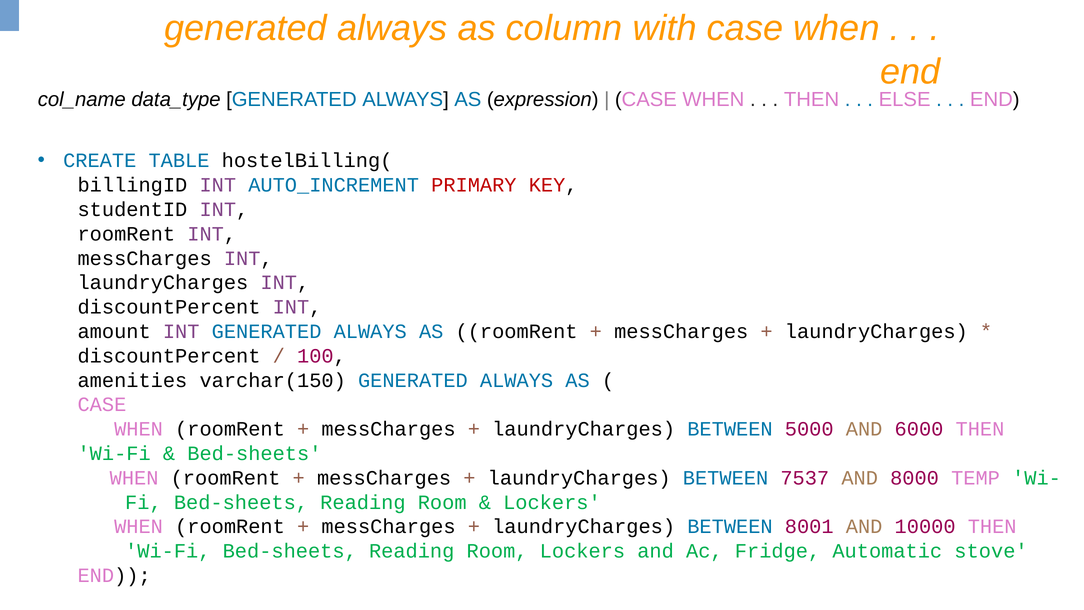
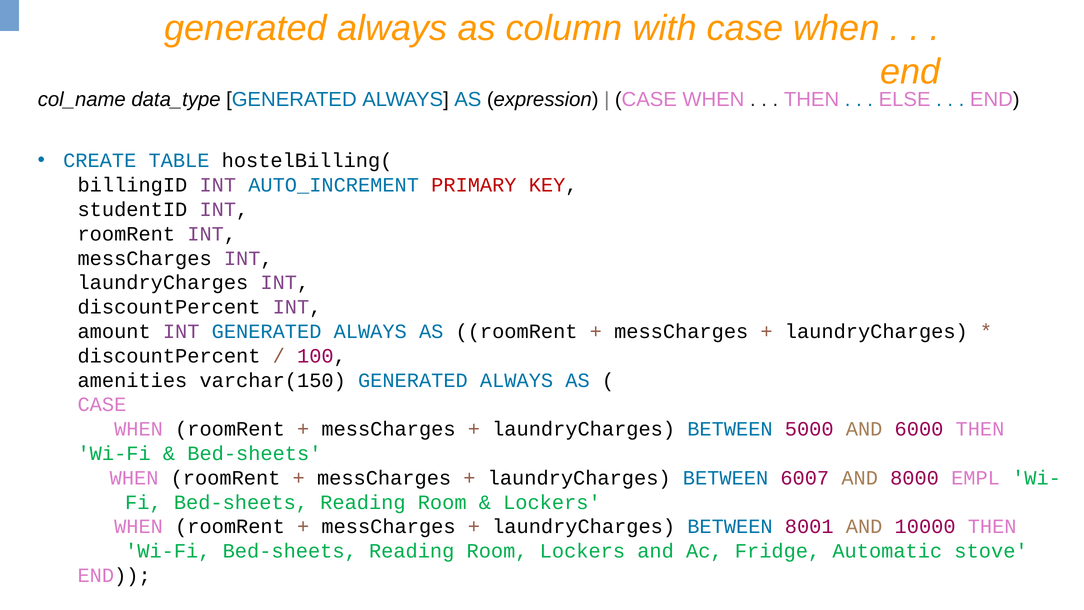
7537: 7537 -> 6007
TEMP: TEMP -> EMPL
